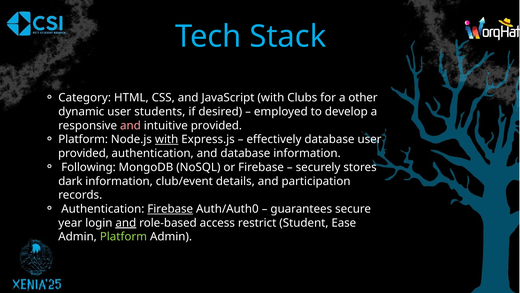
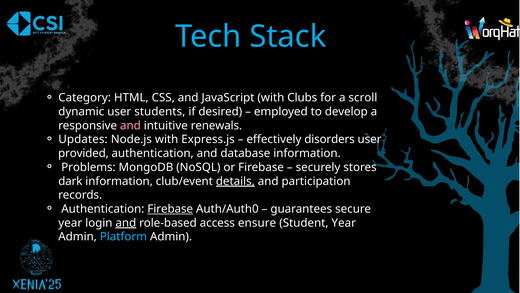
other: other -> scroll
intuitive provided: provided -> renewals
Platform at (83, 139): Platform -> Updates
with at (167, 139) underline: present -> none
effectively database: database -> disorders
Following: Following -> Problems
details underline: none -> present
restrict: restrict -> ensure
Student Ease: Ease -> Year
Platform at (123, 236) colour: light green -> light blue
